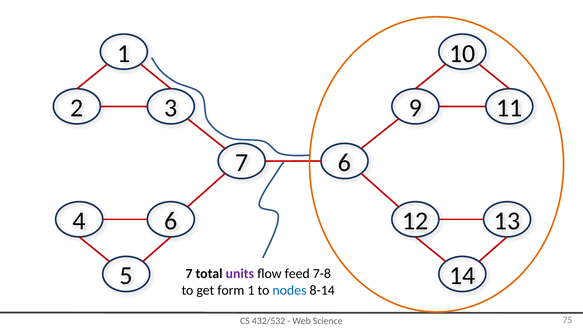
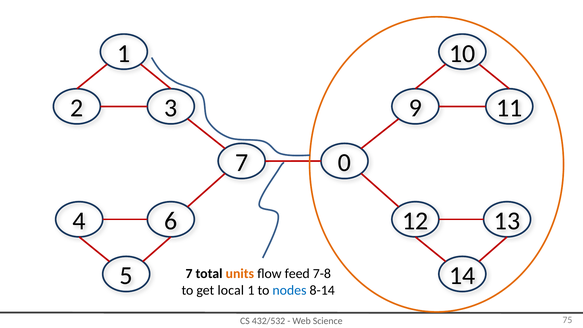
7 6: 6 -> 0
units colour: purple -> orange
form: form -> local
